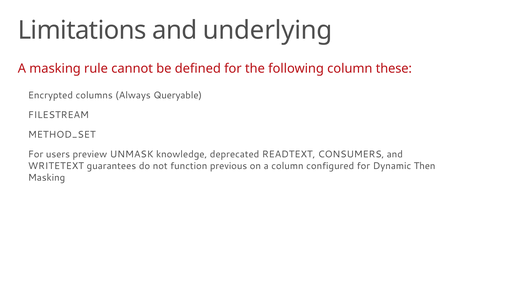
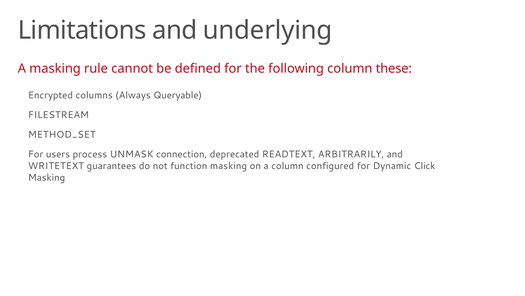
preview: preview -> process
knowledge: knowledge -> connection
CONSUMERS: CONSUMERS -> ARBITRARILY
function previous: previous -> masking
Then: Then -> Click
